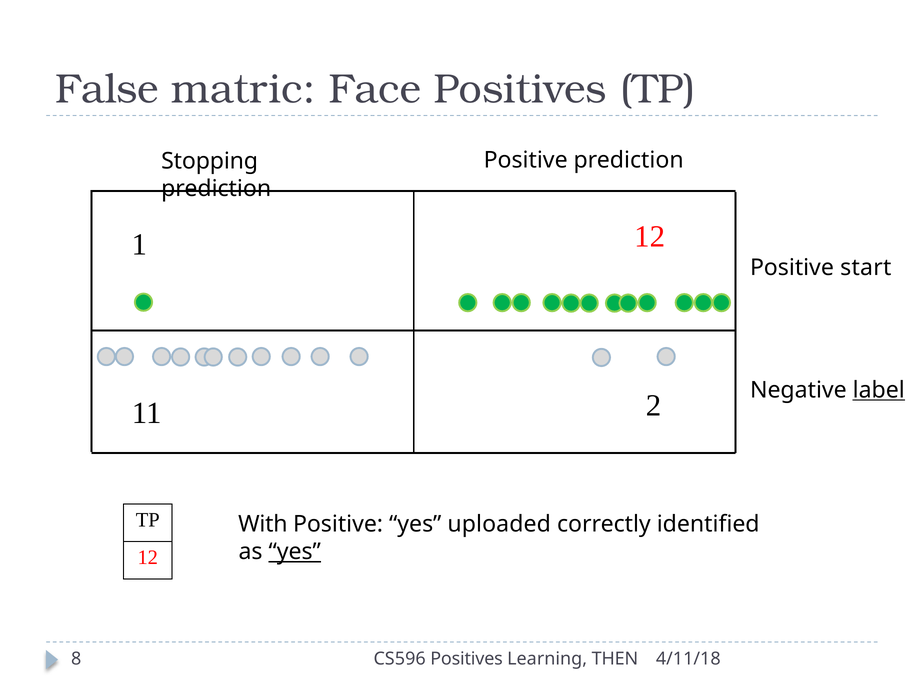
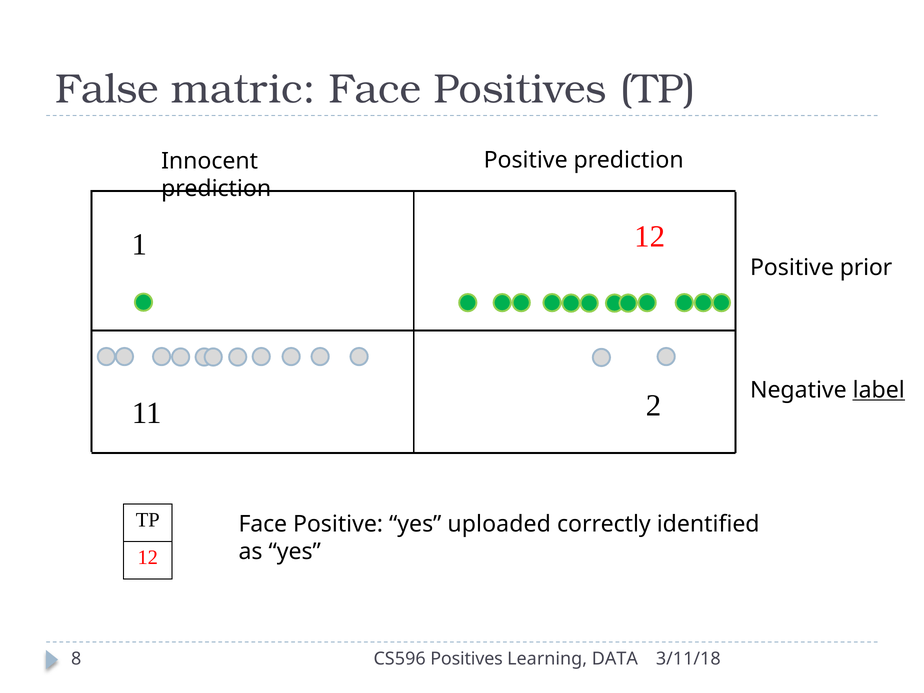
Stopping: Stopping -> Innocent
start: start -> prior
With at (263, 524): With -> Face
yes at (295, 552) underline: present -> none
THEN: THEN -> DATA
4/11/18: 4/11/18 -> 3/11/18
